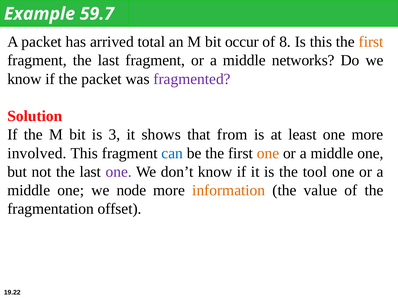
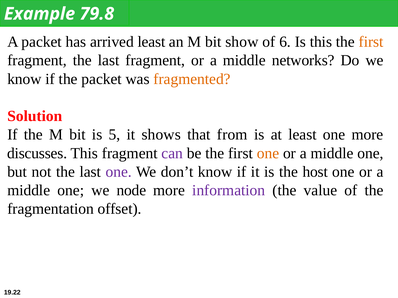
59.7: 59.7 -> 79.8
arrived total: total -> least
occur: occur -> show
8: 8 -> 6
fragmented colour: purple -> orange
3: 3 -> 5
involved: involved -> discusses
can colour: blue -> purple
tool: tool -> host
information colour: orange -> purple
